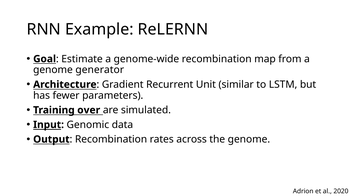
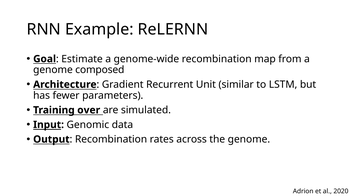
generator: generator -> composed
